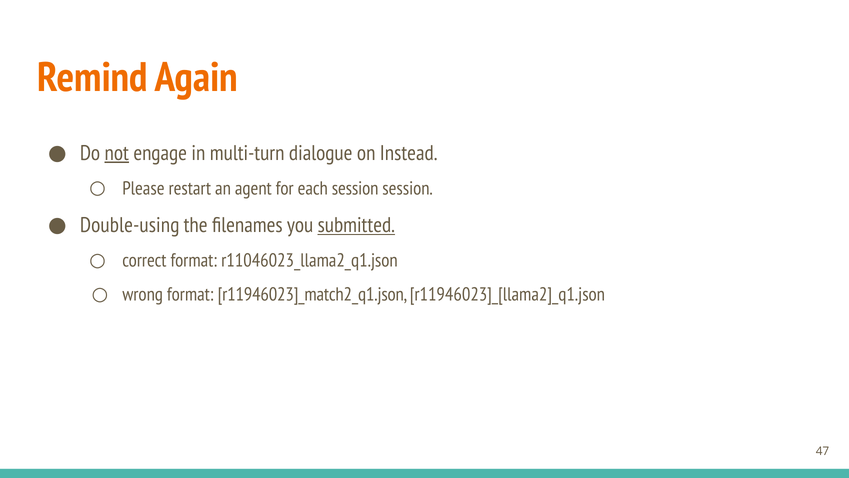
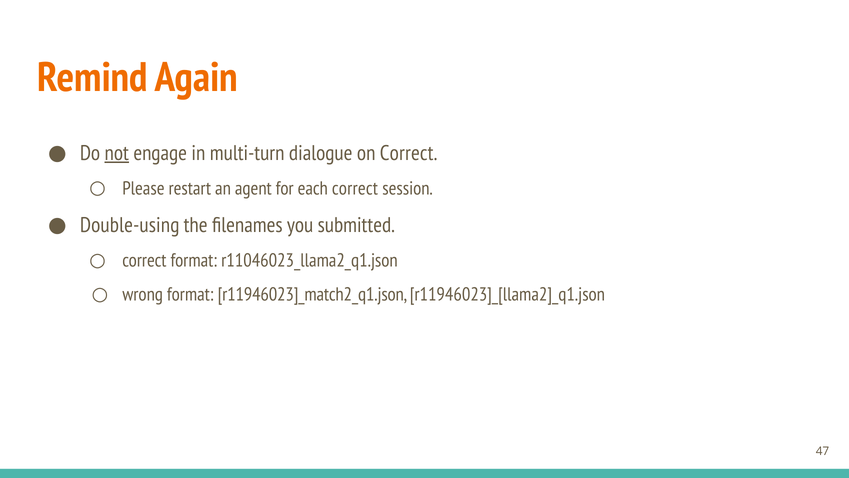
on Instead: Instead -> Correct
each session: session -> correct
submitted underline: present -> none
